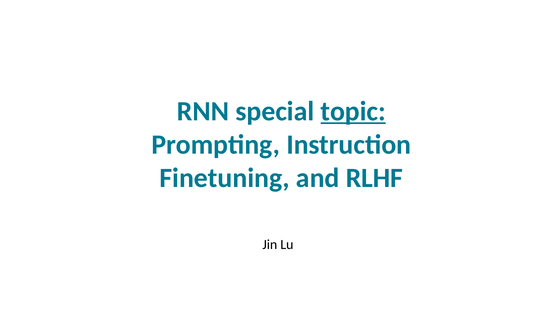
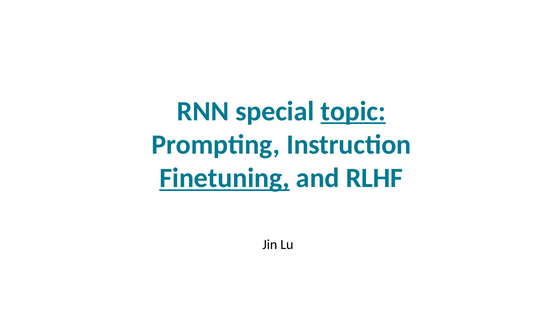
Finetuning underline: none -> present
